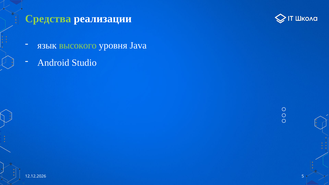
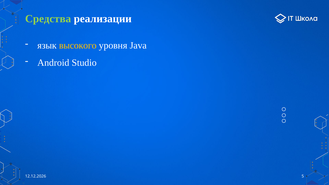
высокого colour: light green -> yellow
